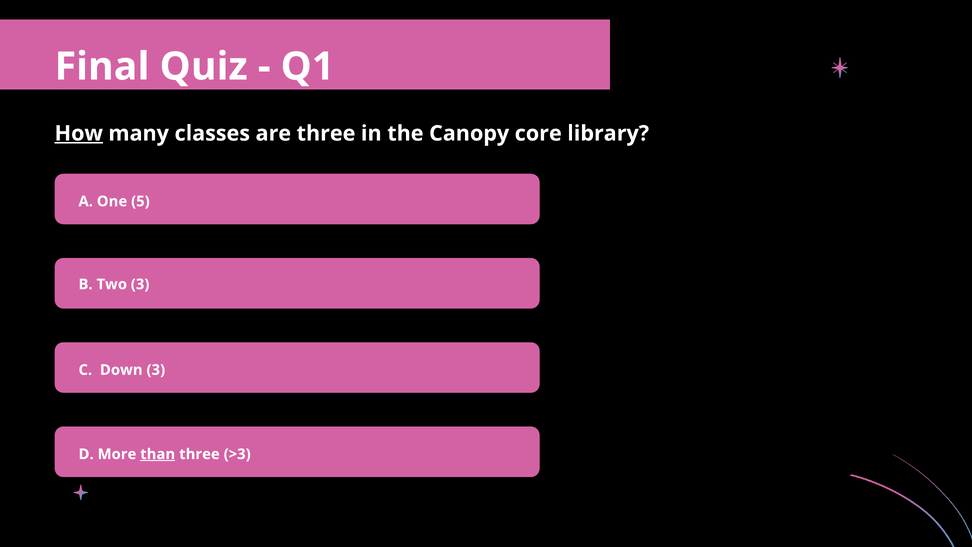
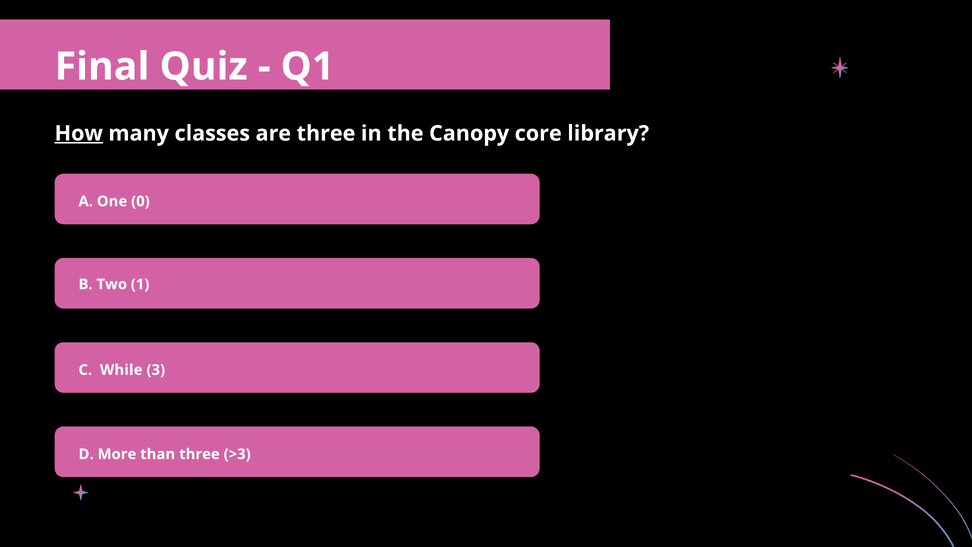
5: 5 -> 0
Two 3: 3 -> 1
Down: Down -> While
than underline: present -> none
